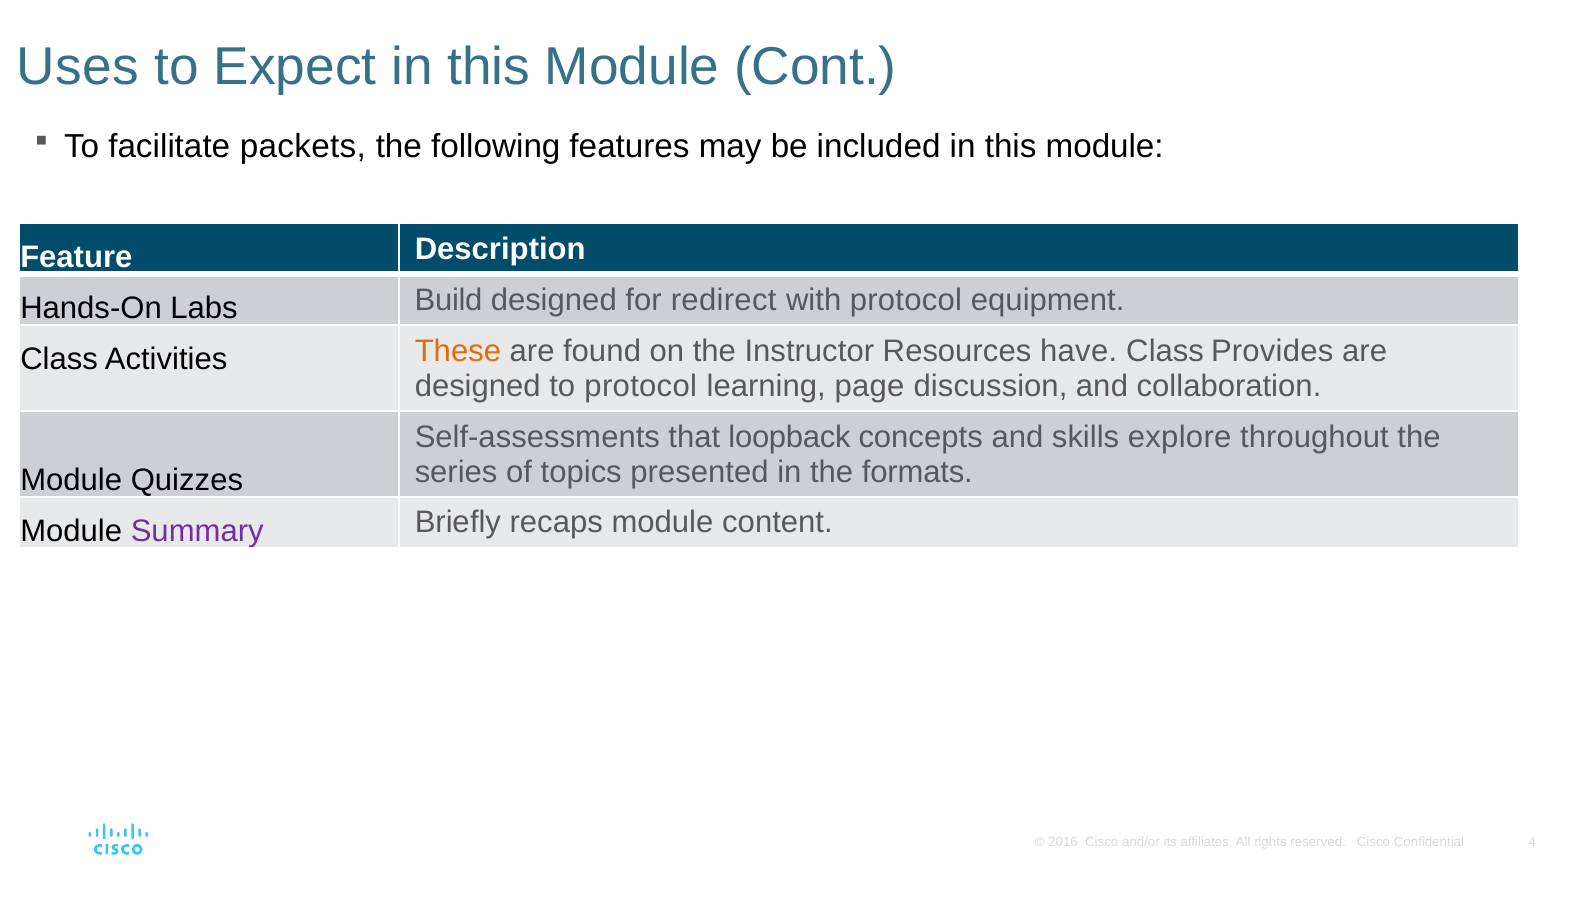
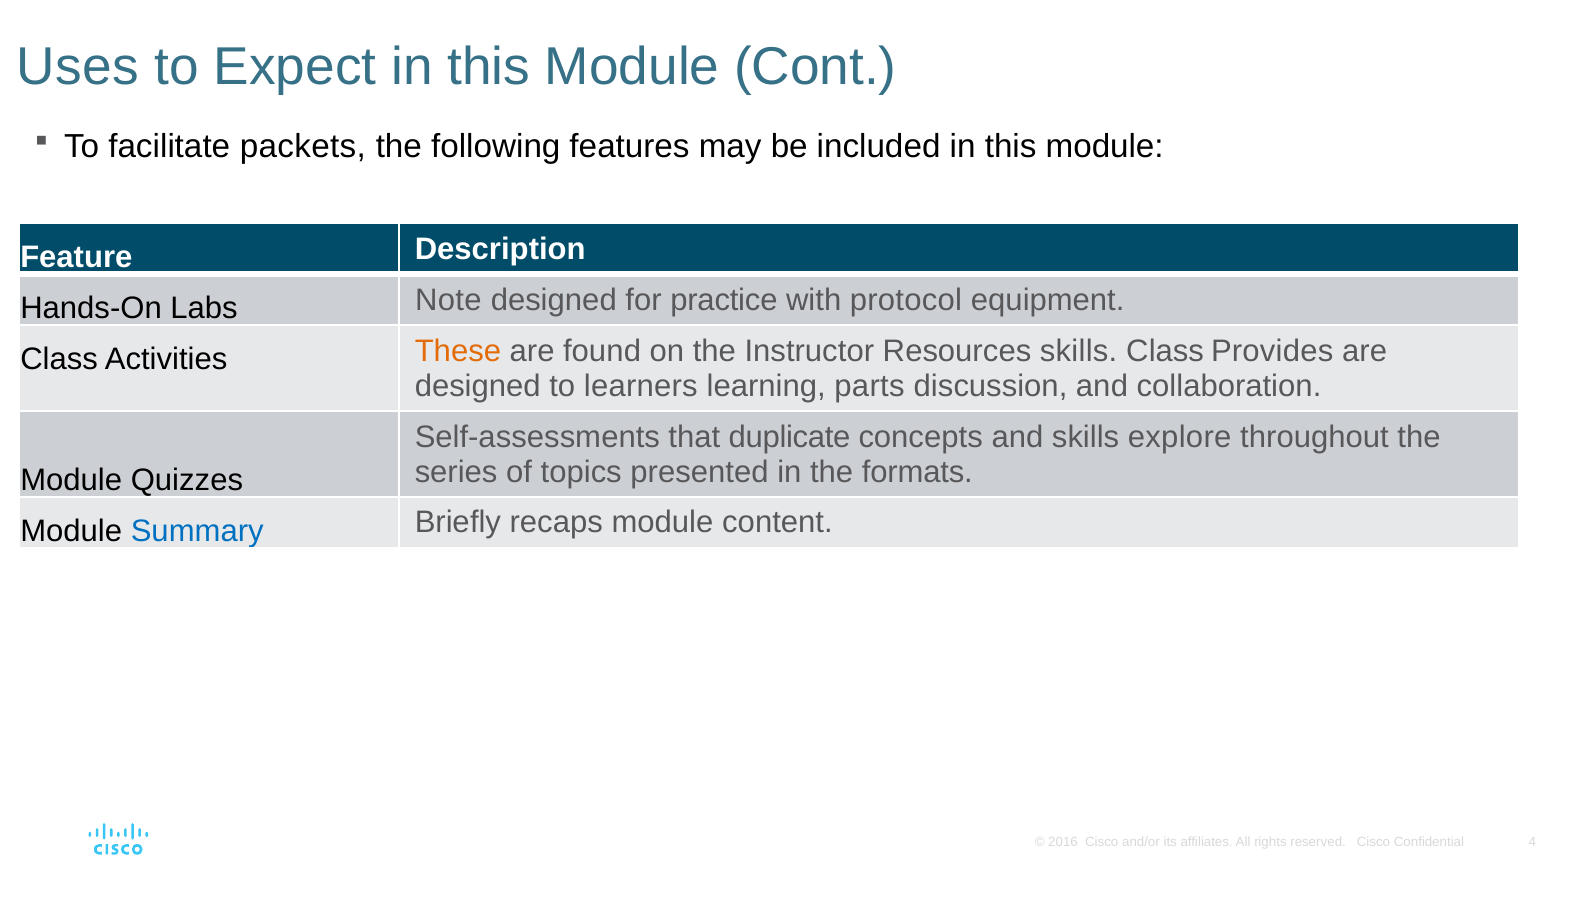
Build: Build -> Note
redirect: redirect -> practice
Resources have: have -> skills
to protocol: protocol -> learners
page: page -> parts
loopback: loopback -> duplicate
Summary colour: purple -> blue
